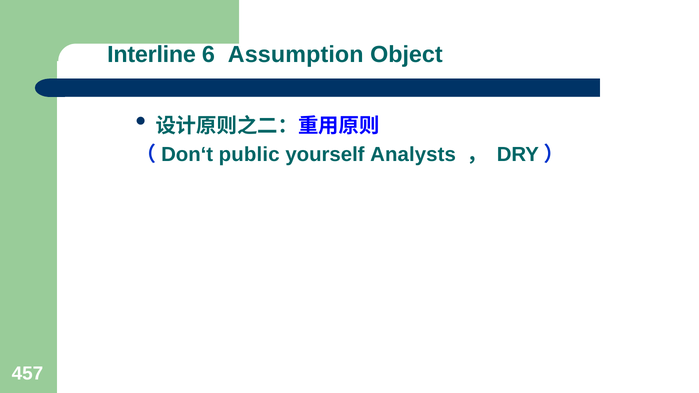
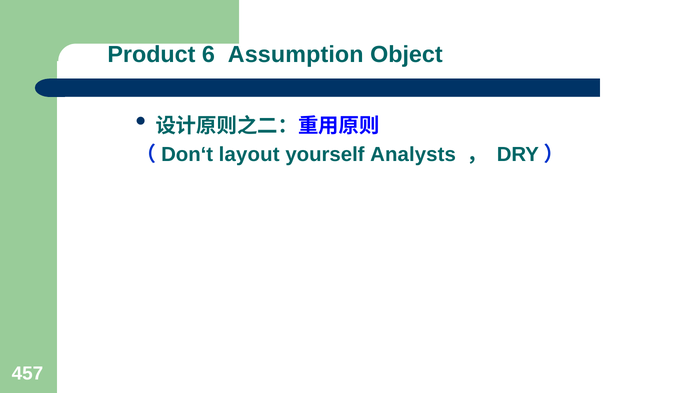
Interline: Interline -> Product
public: public -> layout
